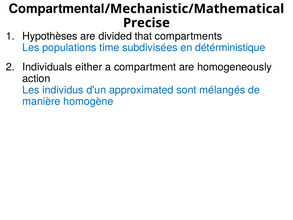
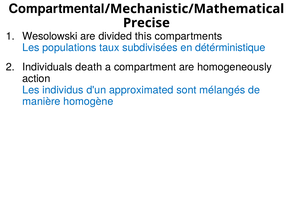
Hypothèses: Hypothèses -> Wesolowski
that: that -> this
populations time: time -> taux
either: either -> death
